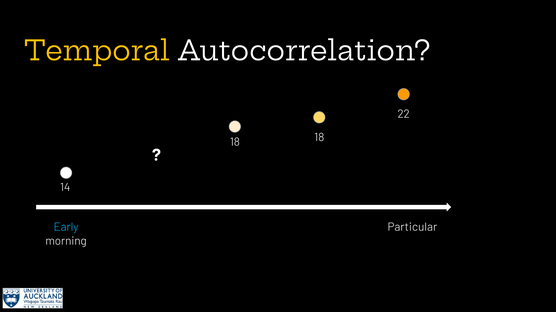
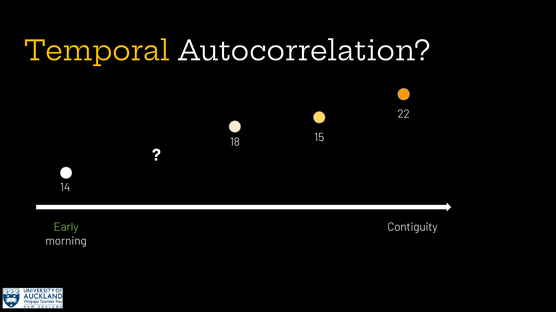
18 18: 18 -> 15
Early colour: light blue -> light green
Particular: Particular -> Contiguity
